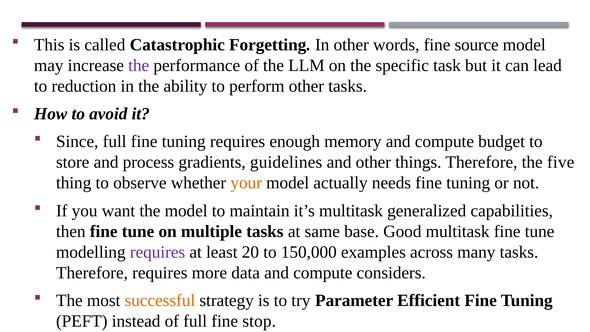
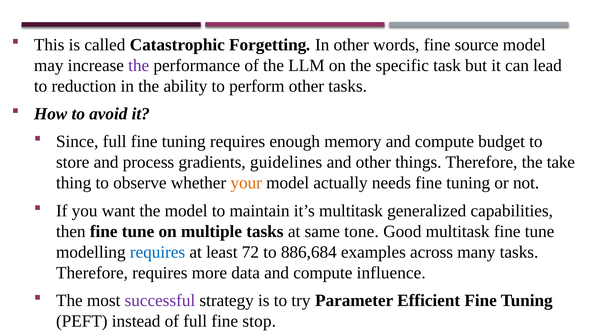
five: five -> take
base: base -> tone
requires at (158, 252) colour: purple -> blue
20: 20 -> 72
150,000: 150,000 -> 886,684
considers: considers -> influence
successful colour: orange -> purple
